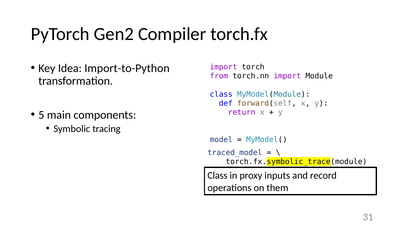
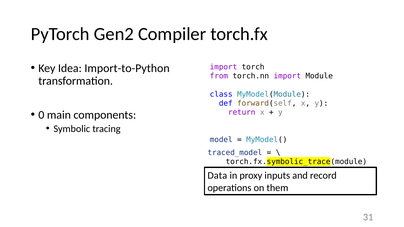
5: 5 -> 0
Class at (217, 176): Class -> Data
